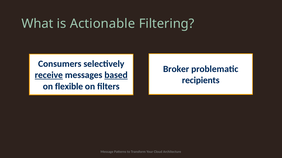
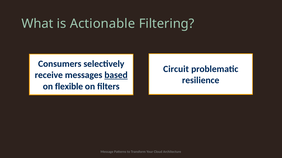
Broker: Broker -> Circuit
receive underline: present -> none
recipients: recipients -> resilience
